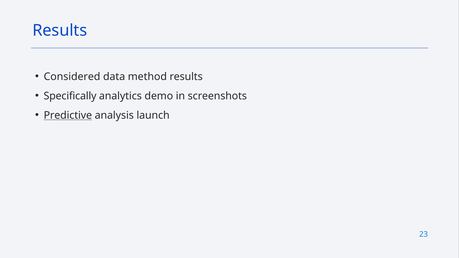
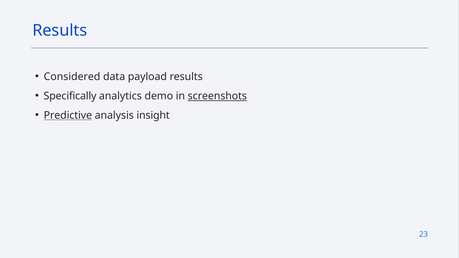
method: method -> payload
screenshots underline: none -> present
launch: launch -> insight
